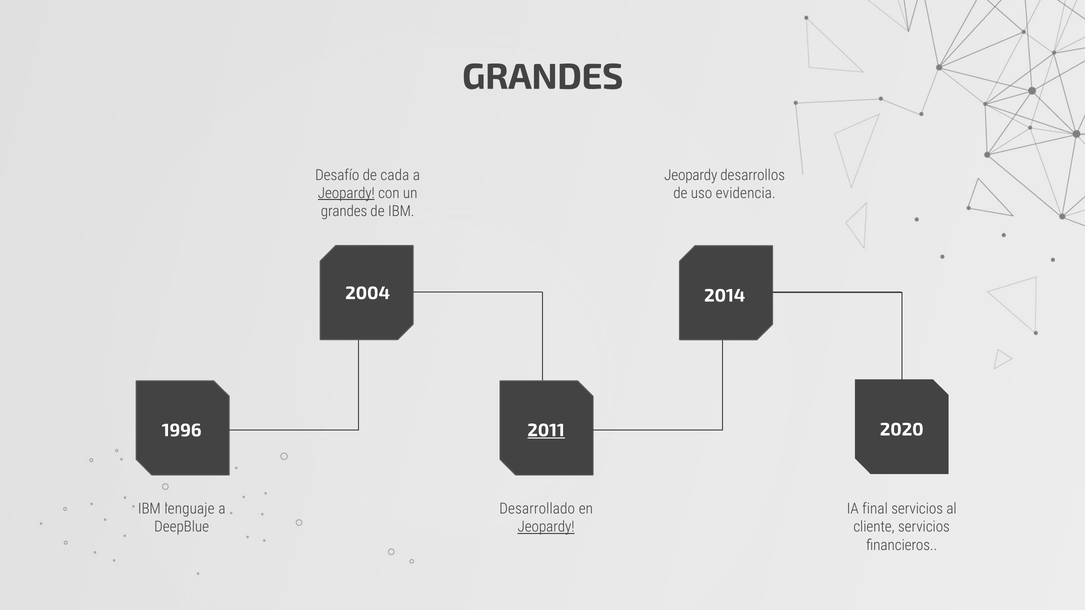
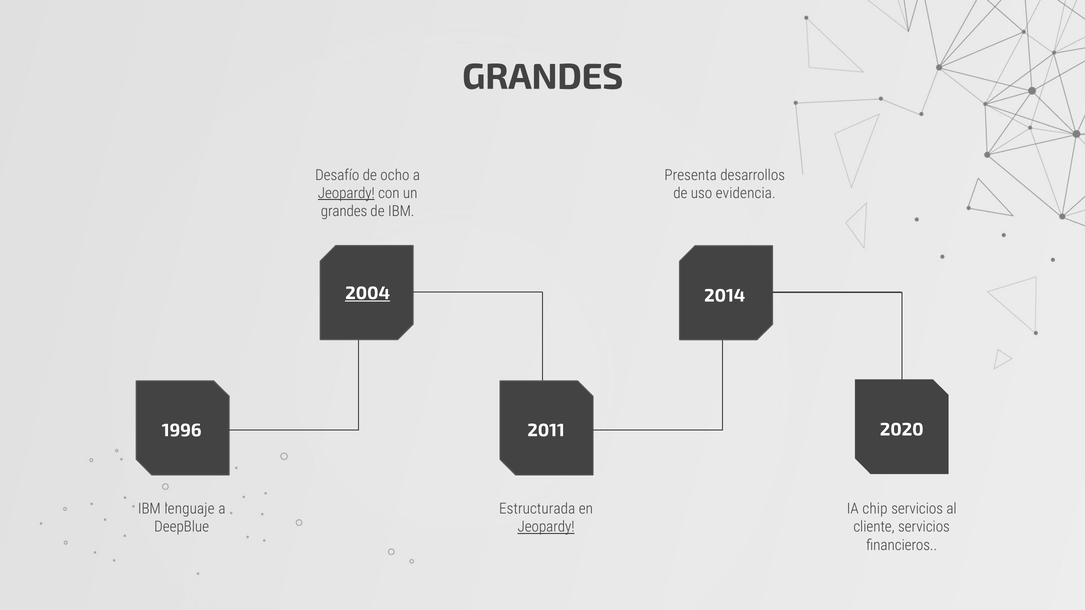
cada: cada -> ocho
Jeopardy at (691, 175): Jeopardy -> Presenta
2004 underline: none -> present
2011 underline: present -> none
Desarrollado: Desarrollado -> Estructurada
final: final -> chip
